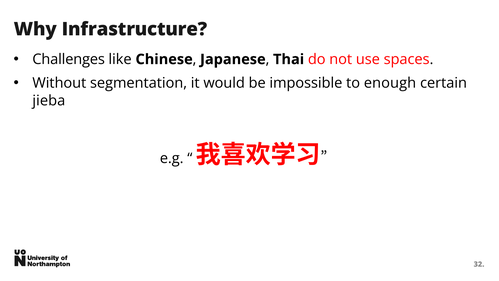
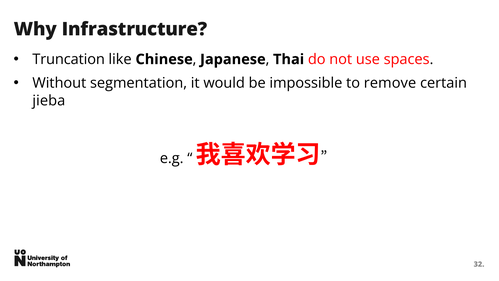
Challenges: Challenges -> Truncation
enough: enough -> remove
